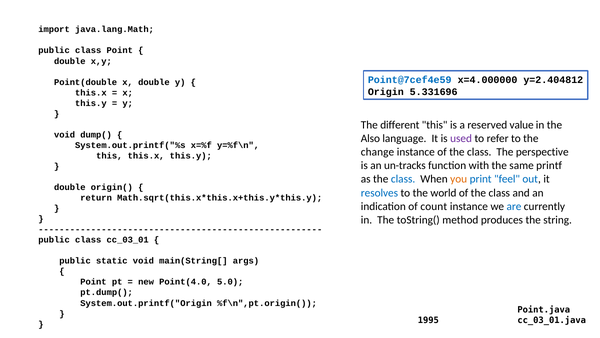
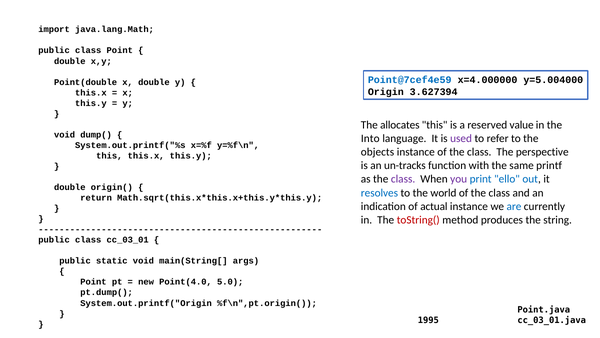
y=2.404812: y=2.404812 -> y=5.004000
5.331696: 5.331696 -> 3.627394
different: different -> allocates
Also: Also -> Into
change: change -> objects
class at (403, 179) colour: blue -> purple
you colour: orange -> purple
feel: feel -> ello
count: count -> actual
toString( colour: black -> red
